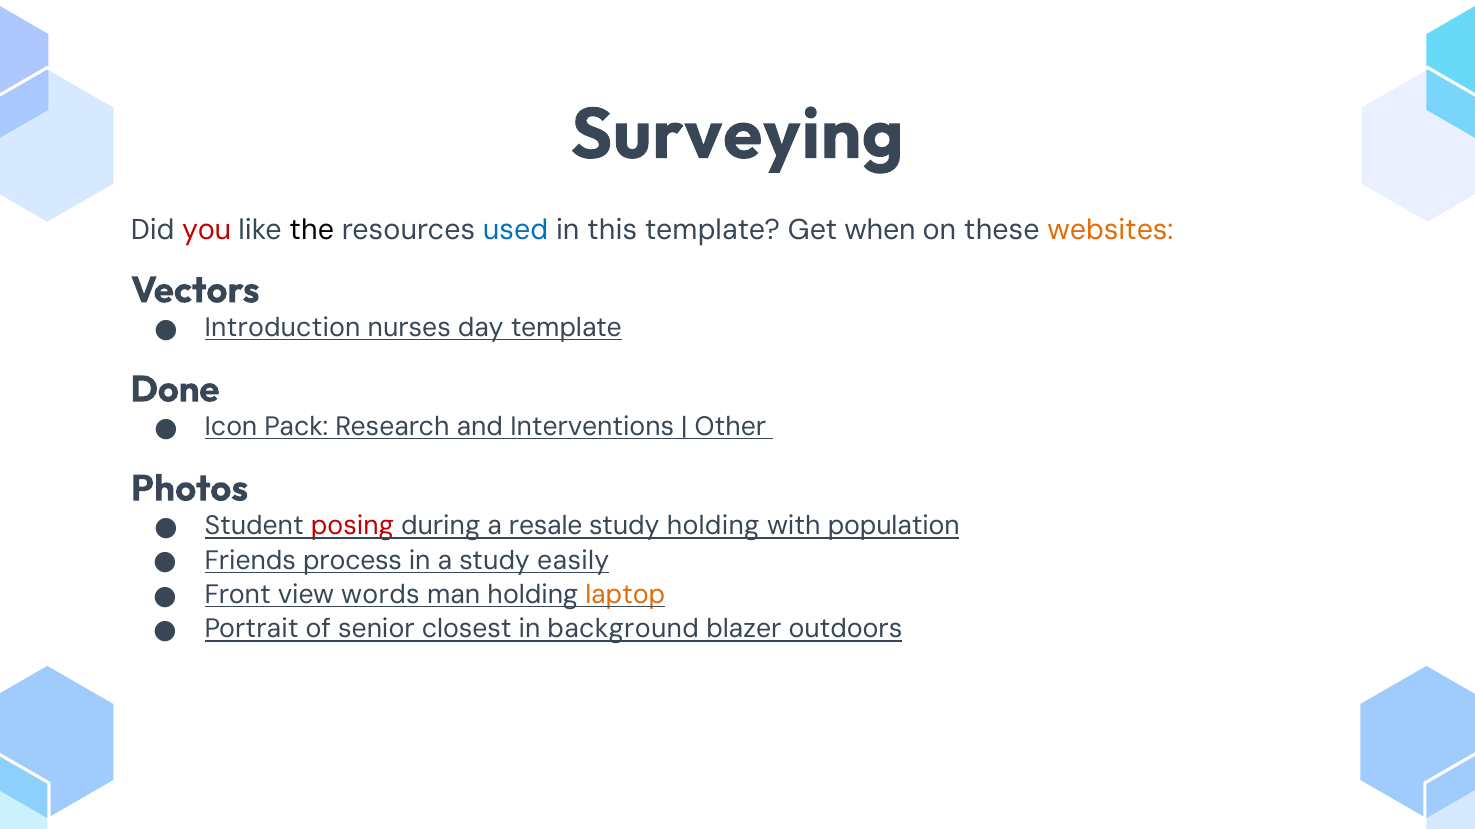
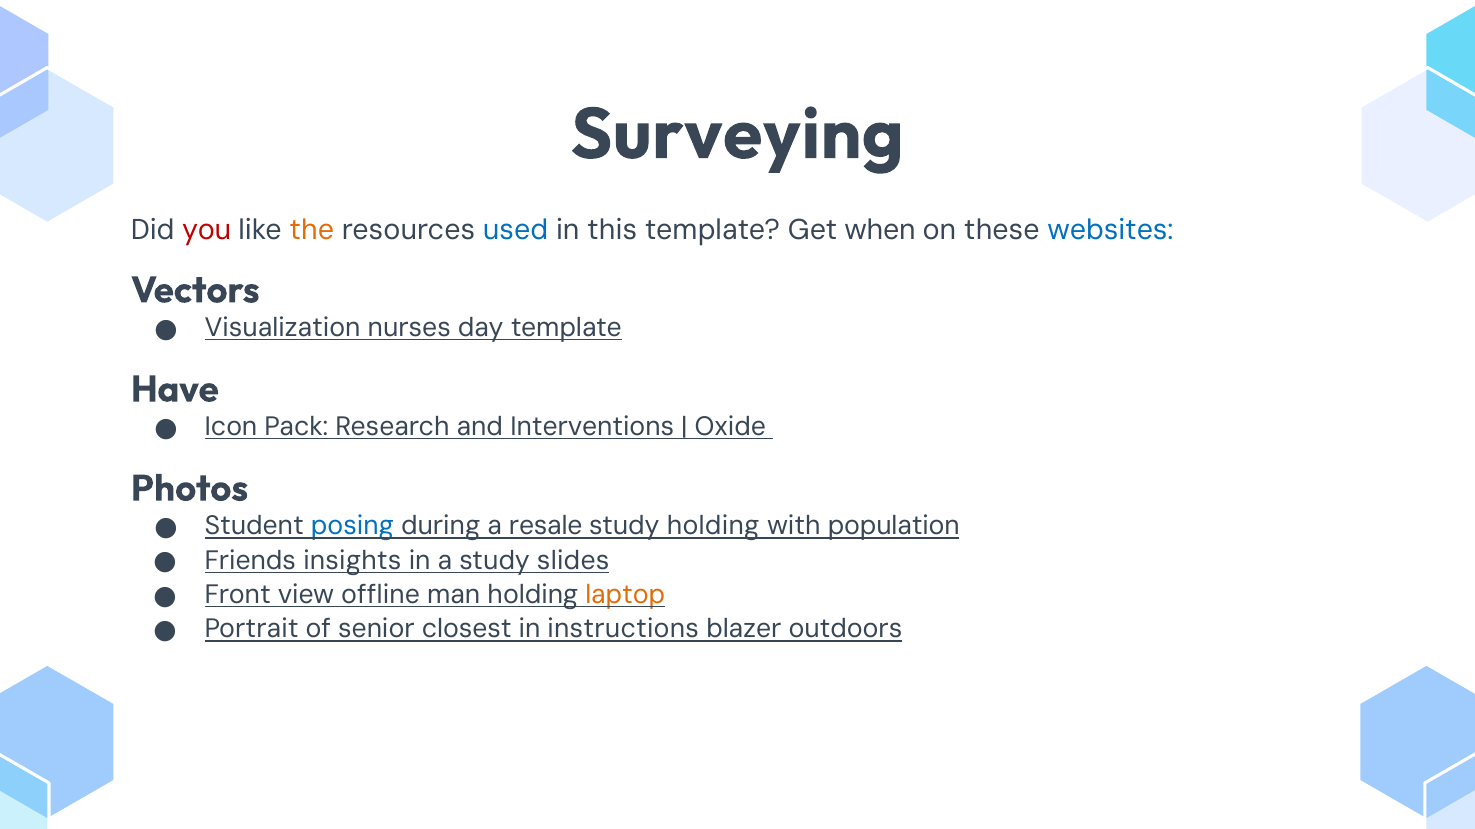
the colour: black -> orange
websites colour: orange -> blue
Introduction: Introduction -> Visualization
Done: Done -> Have
Other: Other -> Oxide
posing colour: red -> blue
process: process -> insights
easily: easily -> slides
words: words -> offline
background: background -> instructions
